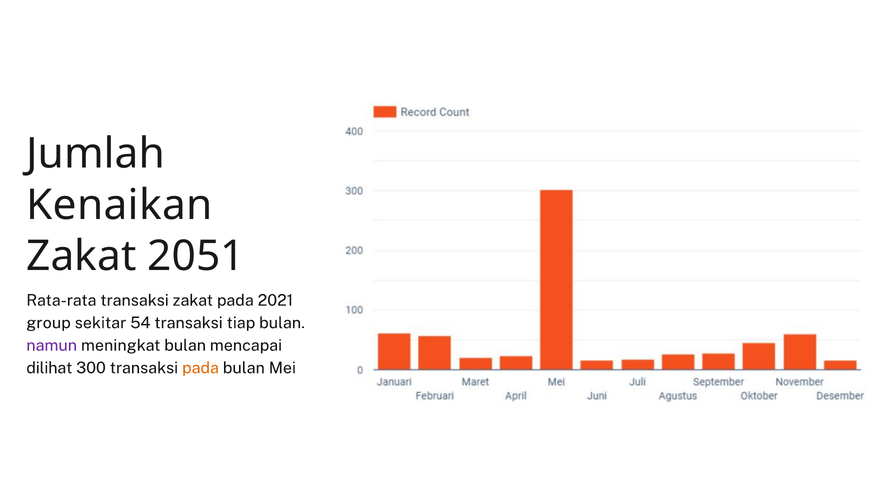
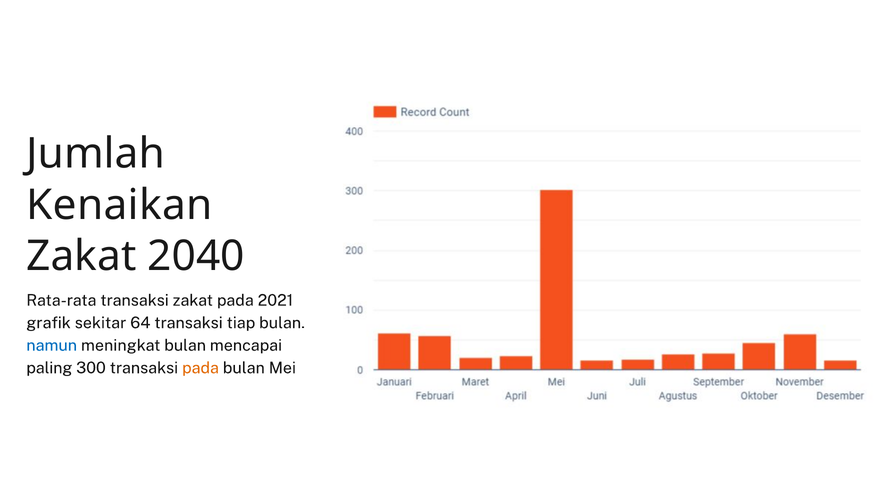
2051: 2051 -> 2040
group: group -> grafik
54: 54 -> 64
namun colour: purple -> blue
dilihat: dilihat -> paling
